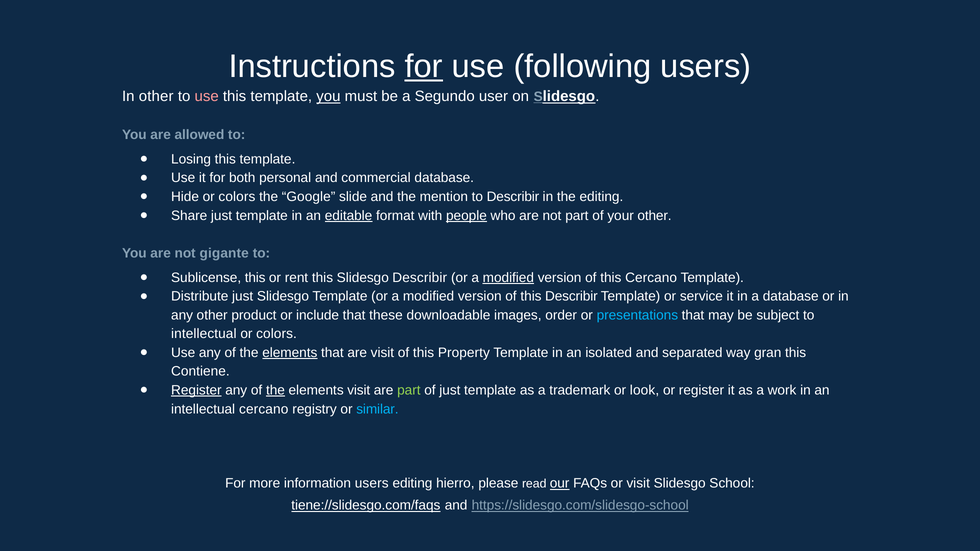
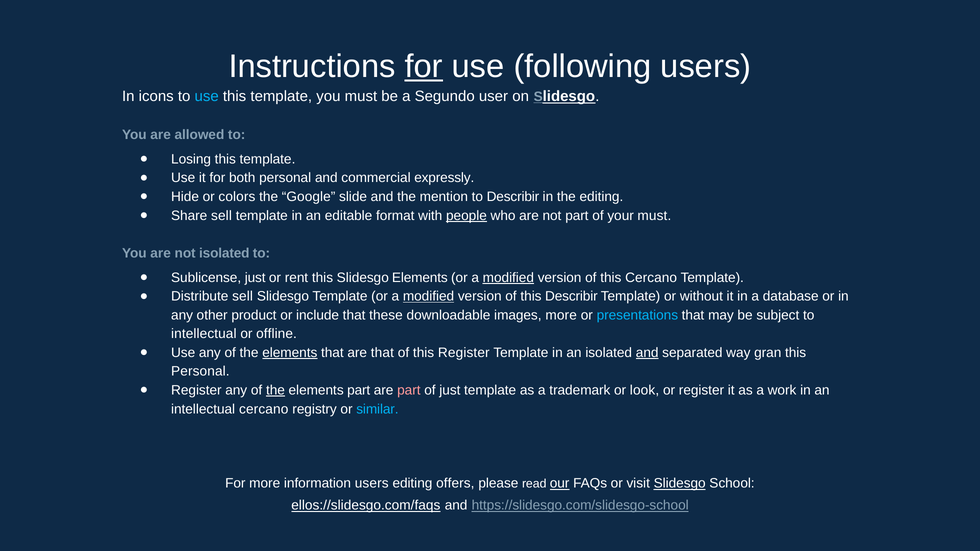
In other: other -> icons
use at (207, 96) colour: pink -> light blue
you at (328, 96) underline: present -> none
commercial database: database -> expressly
Share just: just -> sell
editable underline: present -> none
your other: other -> must
not gigante: gigante -> isolated
Sublicense this: this -> just
Slidesgo Describir: Describir -> Elements
Distribute just: just -> sell
modified at (429, 296) underline: none -> present
service: service -> without
images order: order -> more
colors at (277, 334): colors -> offline
are visit: visit -> that
this Property: Property -> Register
and at (647, 353) underline: none -> present
Contiene at (200, 372): Contiene -> Personal
Register at (196, 390) underline: present -> none
elements visit: visit -> part
part at (409, 390) colour: light green -> pink
hierro: hierro -> offers
Slidesgo at (680, 484) underline: none -> present
tiene://slidesgo.com/faqs: tiene://slidesgo.com/faqs -> ellos://slidesgo.com/faqs
